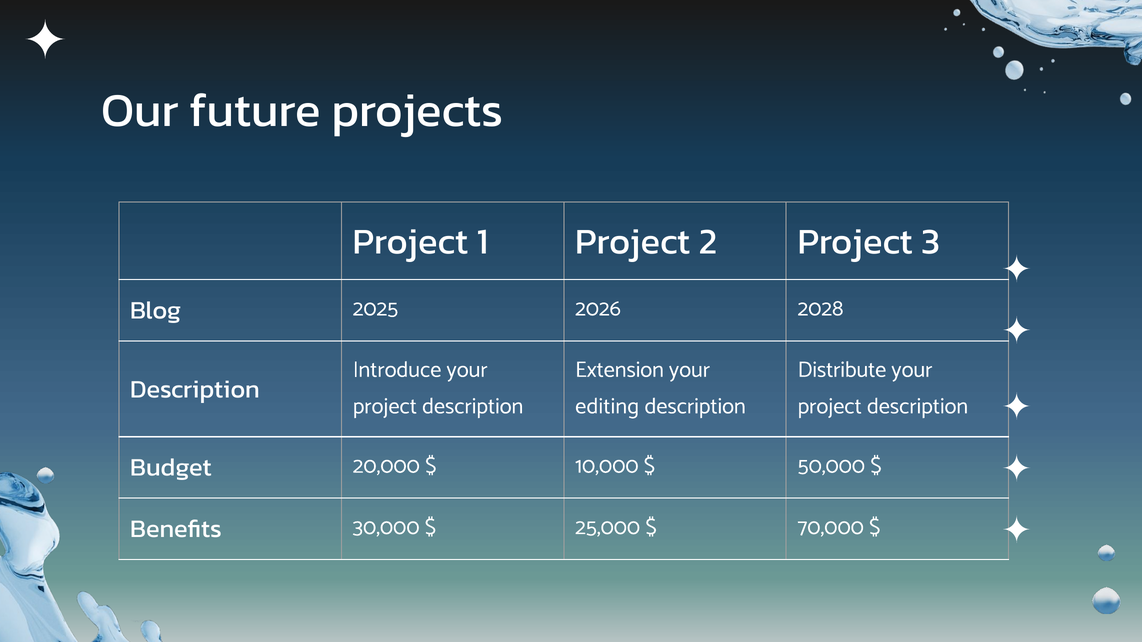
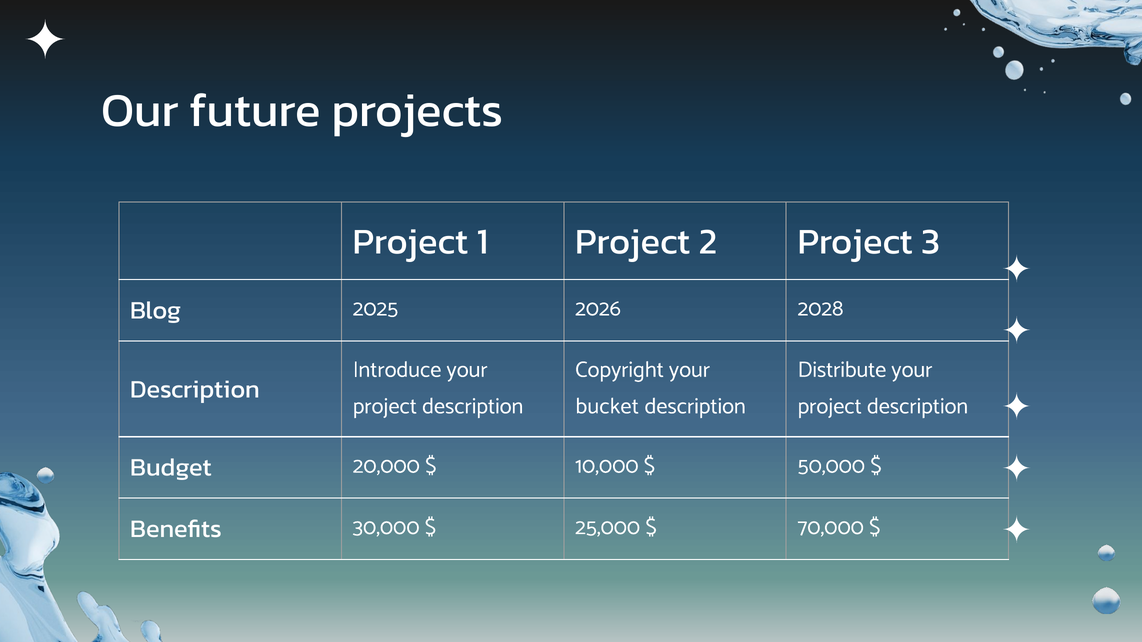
Extension: Extension -> Copyright
editing: editing -> bucket
